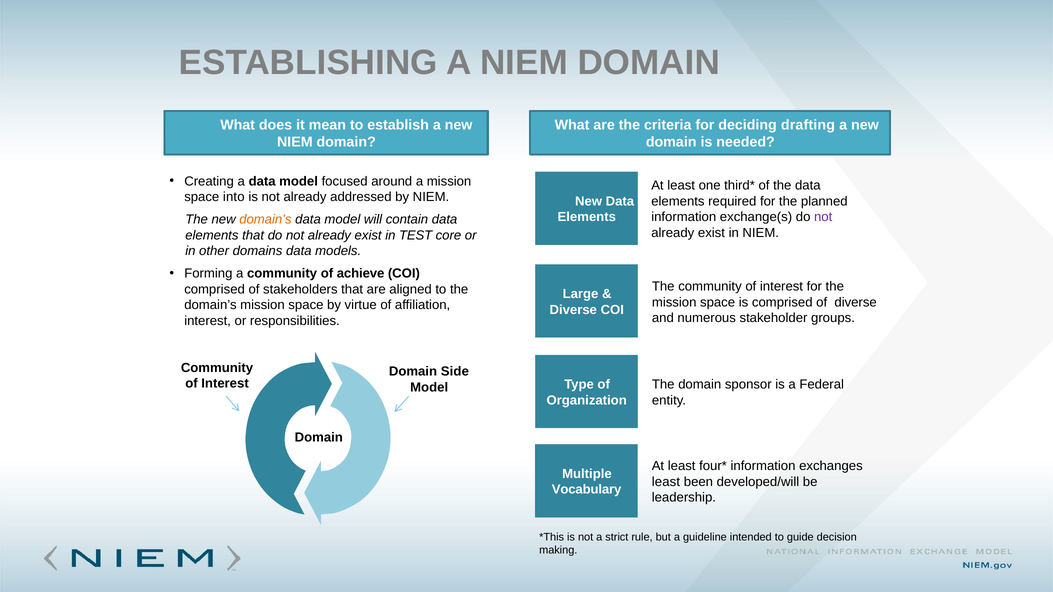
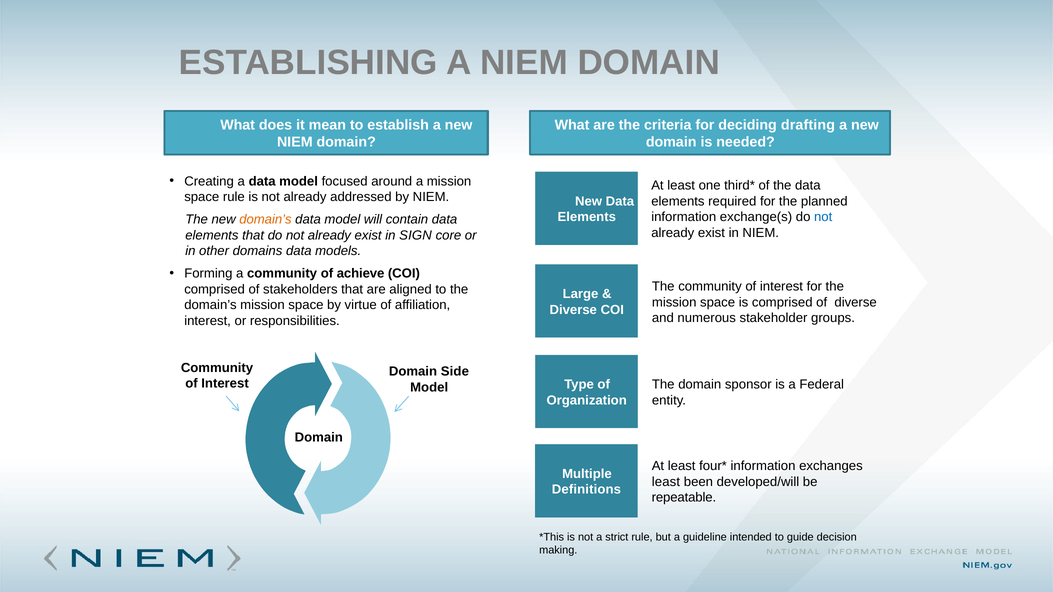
space into: into -> rule
not at (823, 217) colour: purple -> blue
TEST: TEST -> SIGN
Vocabulary: Vocabulary -> Definitions
leadership: leadership -> repeatable
